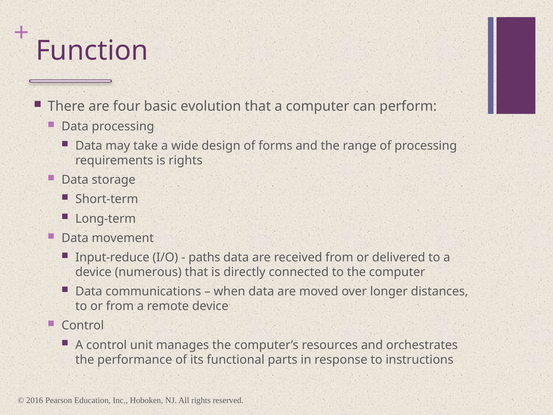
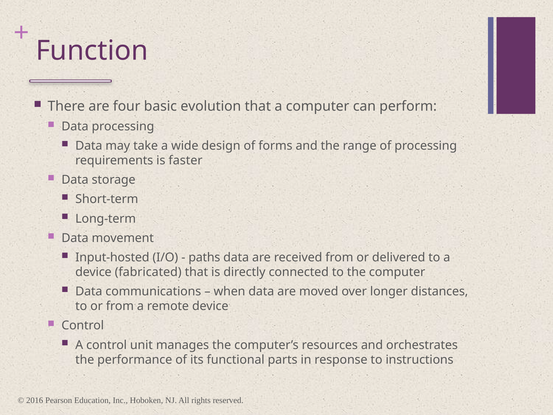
is rights: rights -> faster
Input-reduce: Input-reduce -> Input-hosted
numerous: numerous -> fabricated
